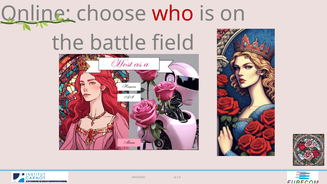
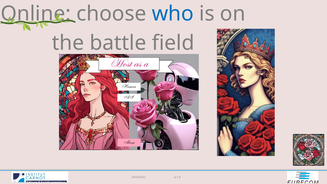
who colour: red -> blue
